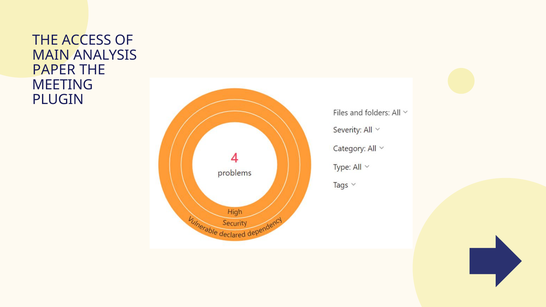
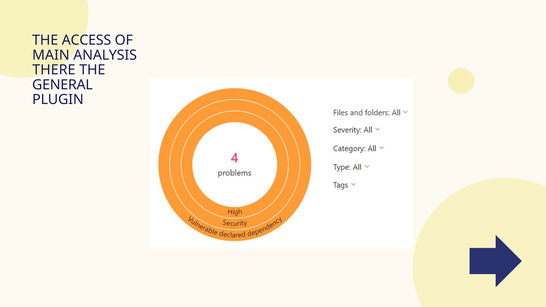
PAPER: PAPER -> THERE
MEETING: MEETING -> GENERAL
